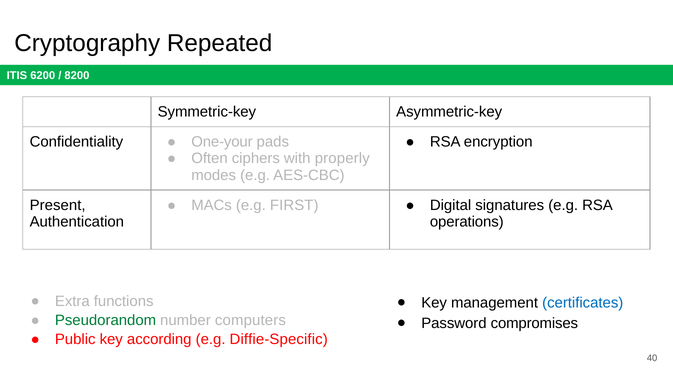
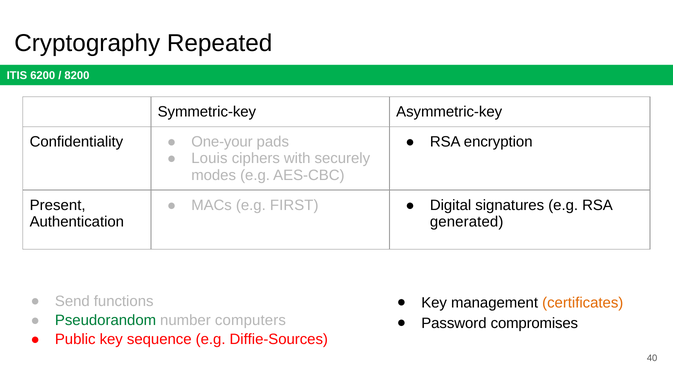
Often: Often -> Louis
properly: properly -> securely
operations: operations -> generated
Extra: Extra -> Send
certificates colour: blue -> orange
according: according -> sequence
Diffie-Specific: Diffie-Specific -> Diffie-Sources
